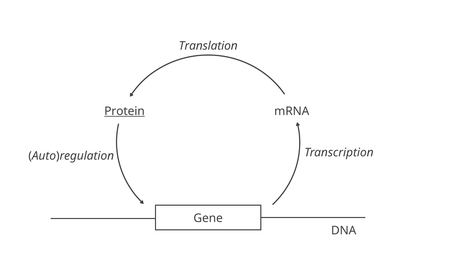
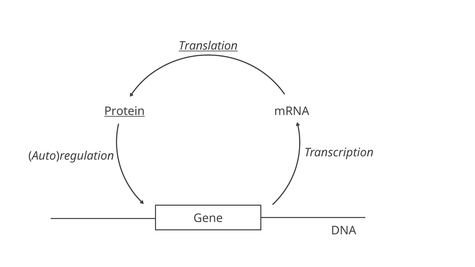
Translation underline: none -> present
